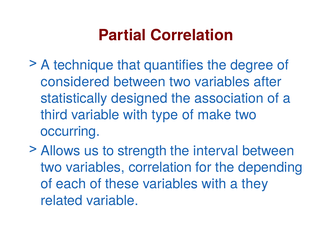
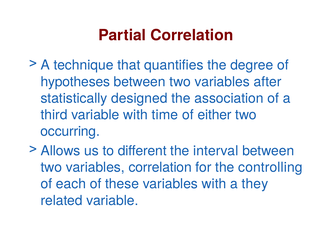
considered: considered -> hypotheses
type: type -> time
make: make -> either
strength: strength -> different
depending: depending -> controlling
